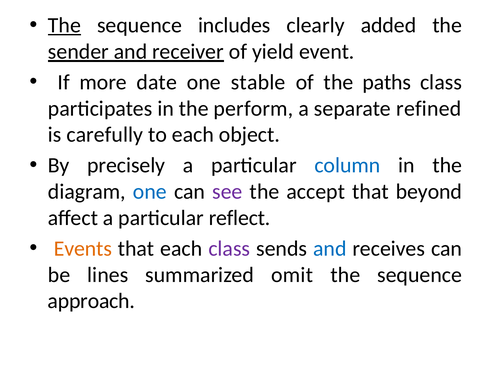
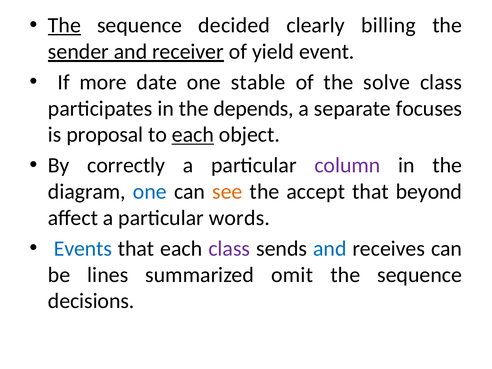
includes: includes -> decided
added: added -> billing
paths: paths -> solve
perform: perform -> depends
refined: refined -> focuses
carefully: carefully -> proposal
each at (193, 135) underline: none -> present
precisely: precisely -> correctly
column colour: blue -> purple
see colour: purple -> orange
reflect: reflect -> words
Events colour: orange -> blue
approach: approach -> decisions
